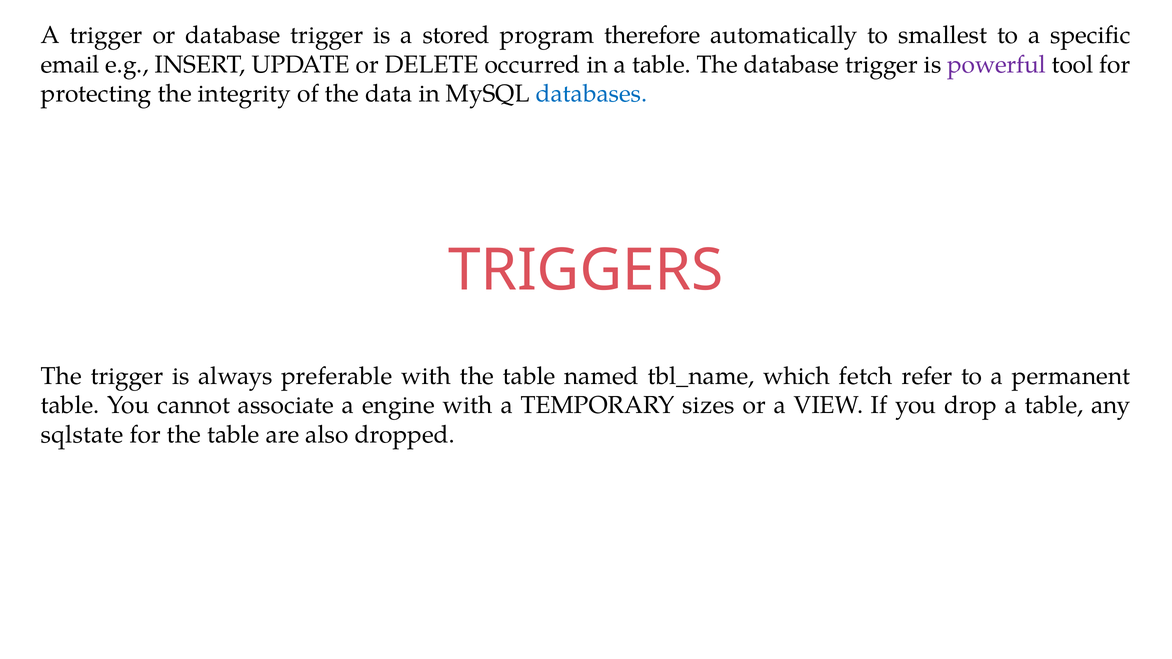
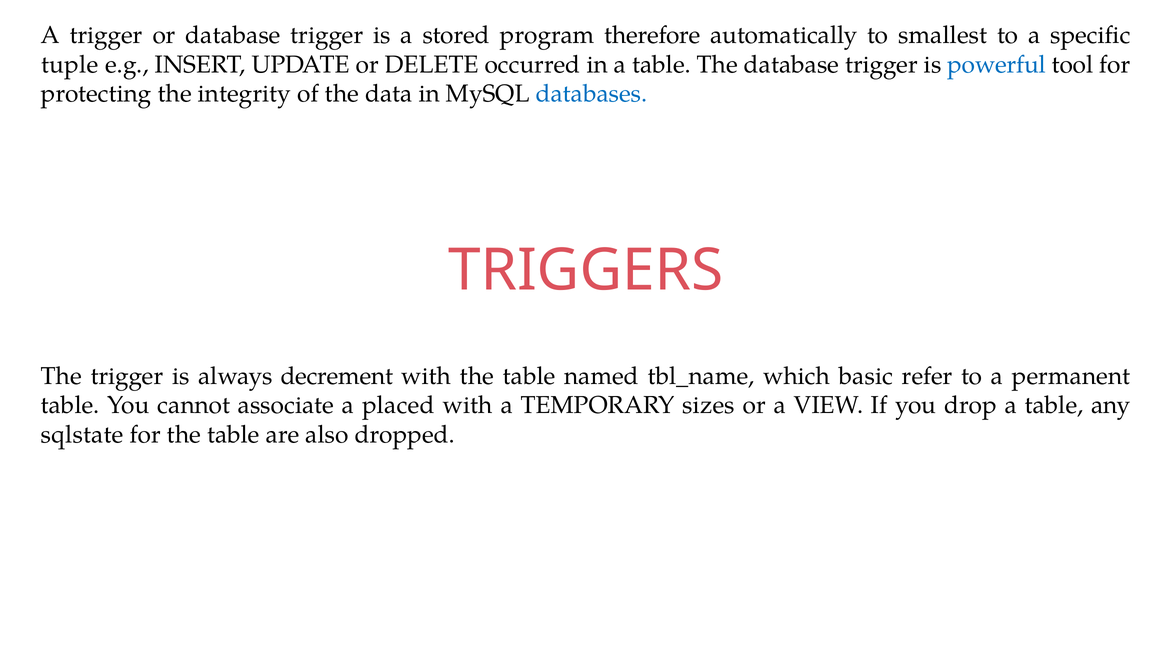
email: email -> tuple
powerful colour: purple -> blue
preferable: preferable -> decrement
fetch: fetch -> basic
engine: engine -> placed
